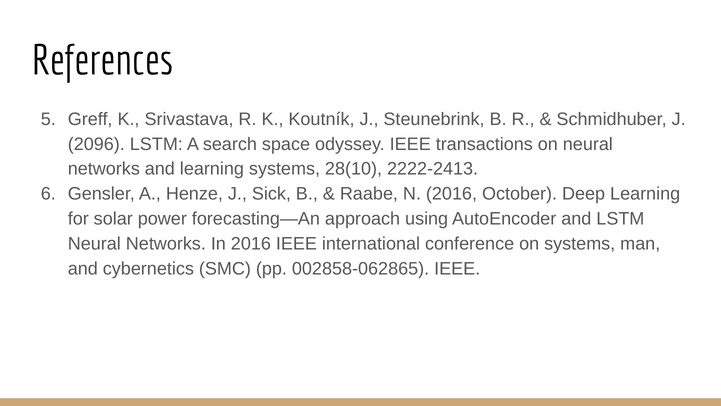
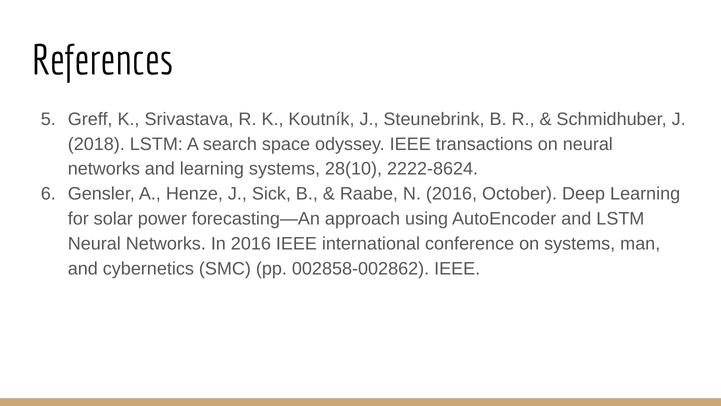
2096: 2096 -> 2018
2222-2413: 2222-2413 -> 2222-8624
002858-062865: 002858-062865 -> 002858-002862
